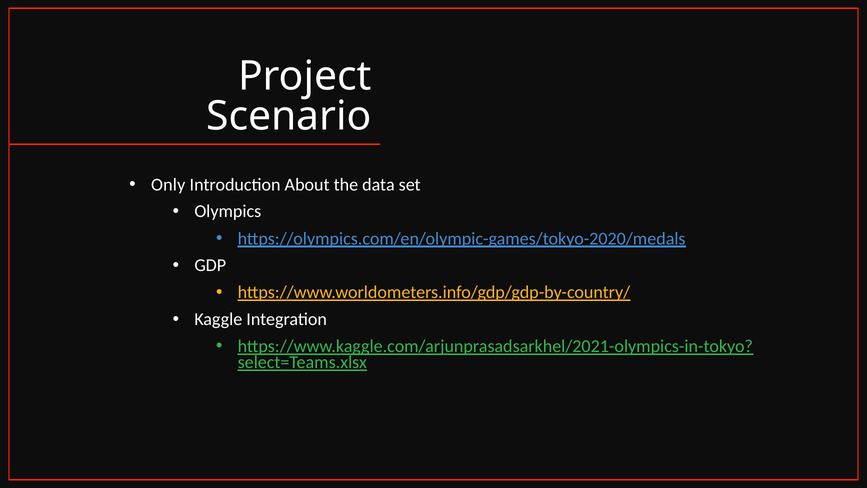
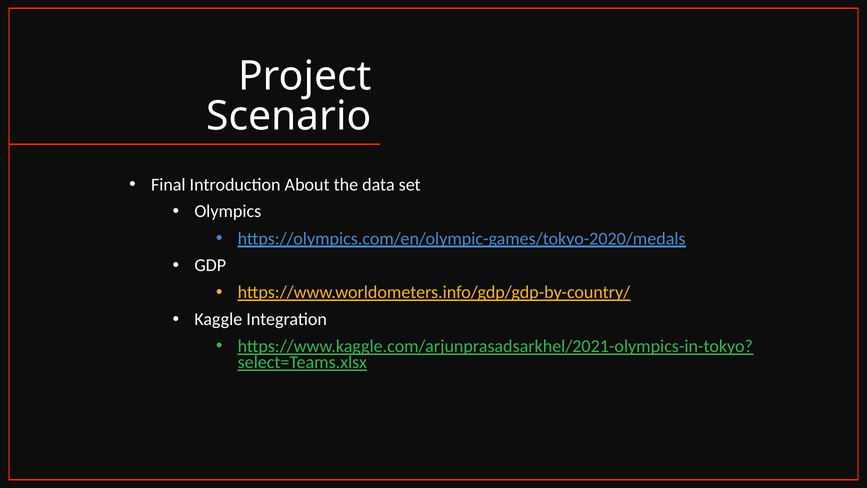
Only: Only -> Final
